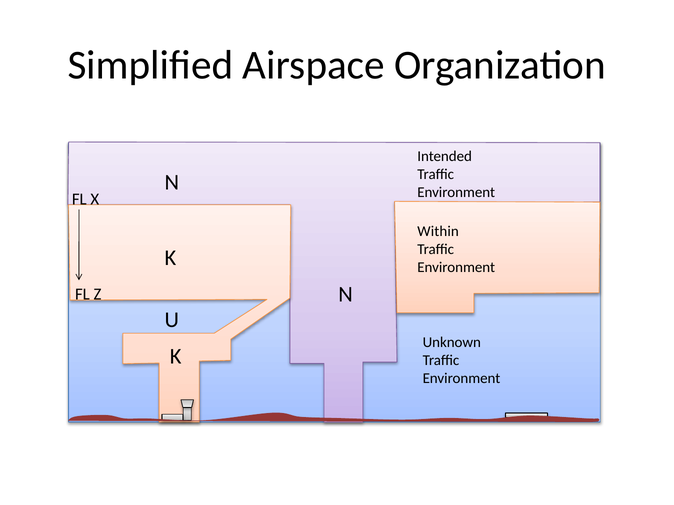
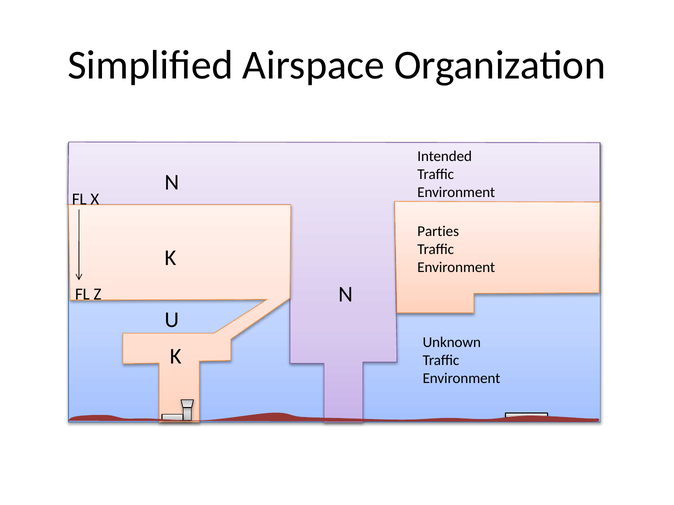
Within: Within -> Parties
